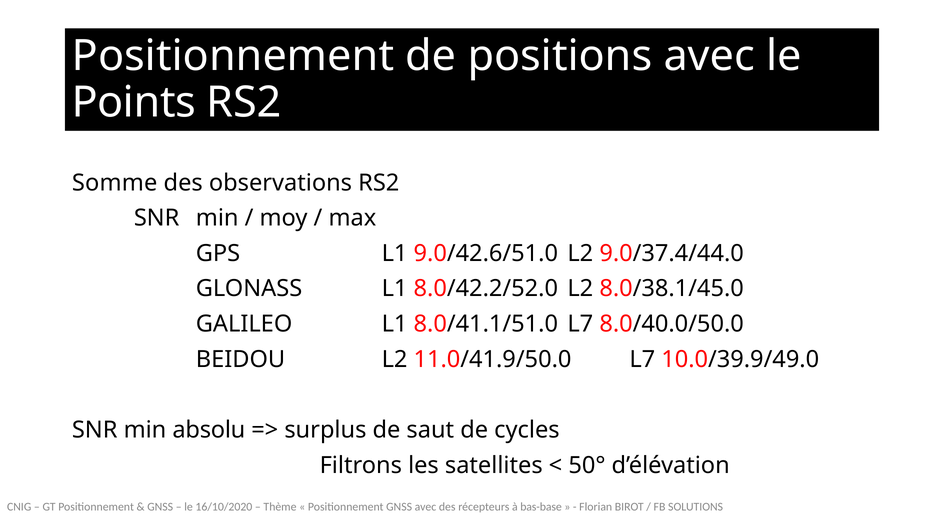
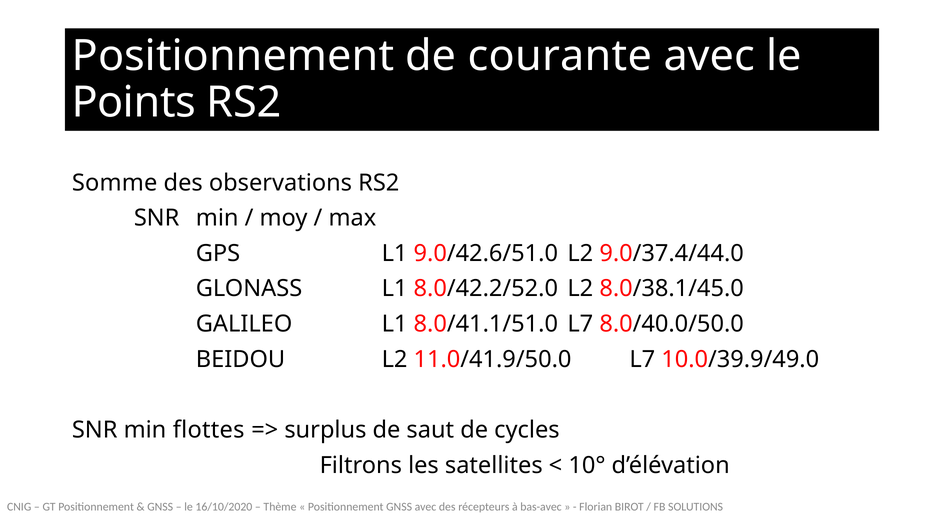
positions: positions -> courante
absolu: absolu -> flottes
50°: 50° -> 10°
bas-base: bas-base -> bas-avec
